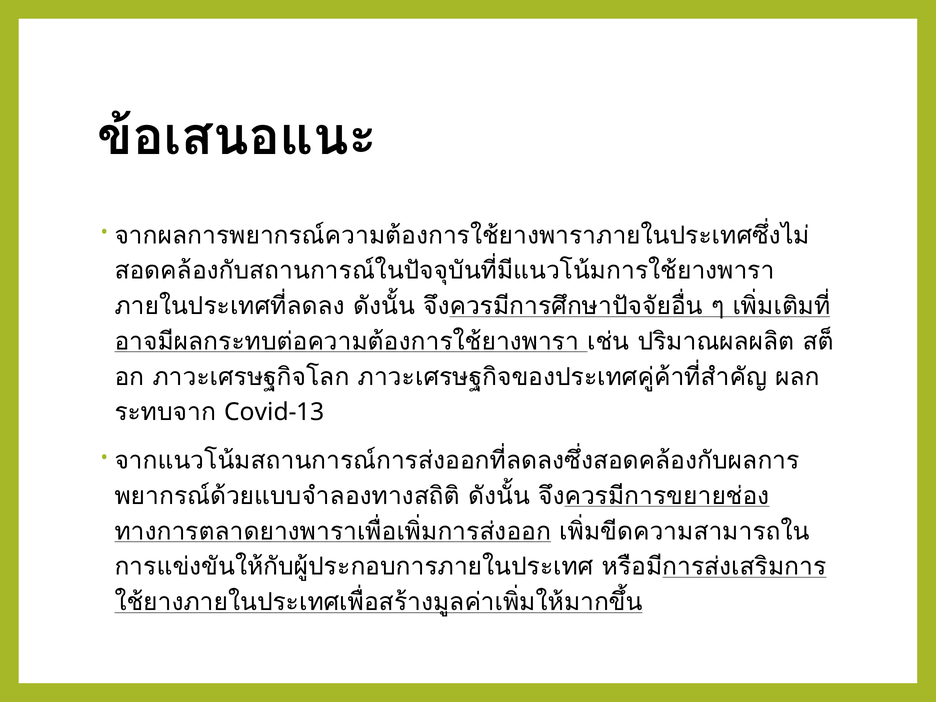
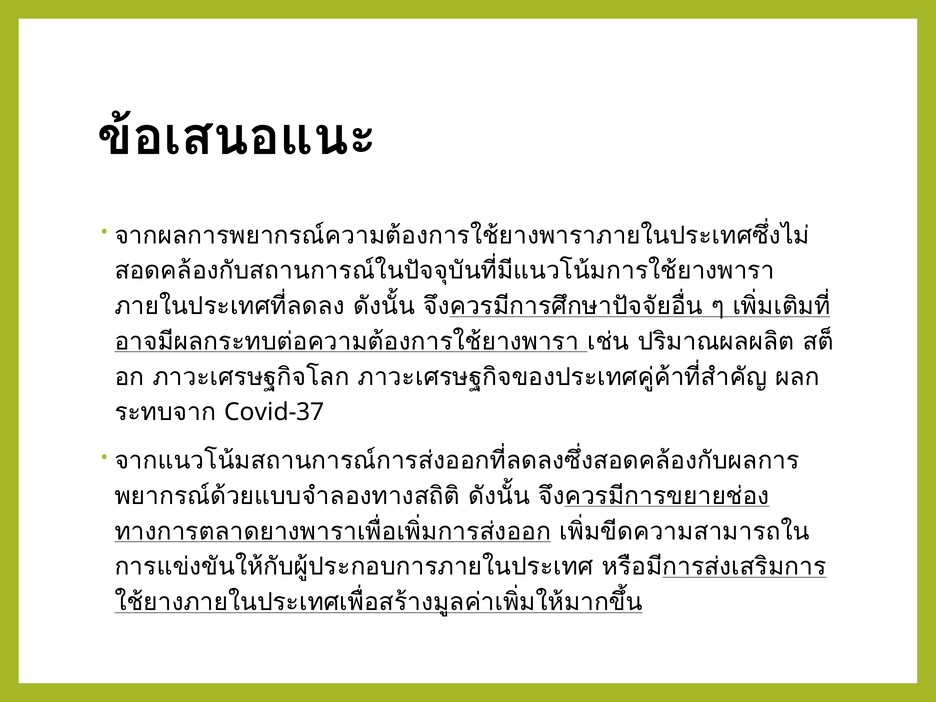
Covid-13: Covid-13 -> Covid-37
